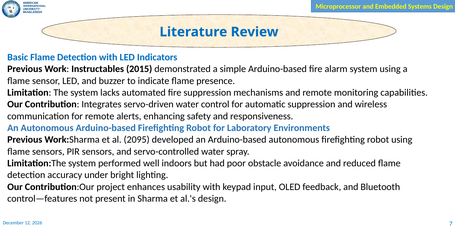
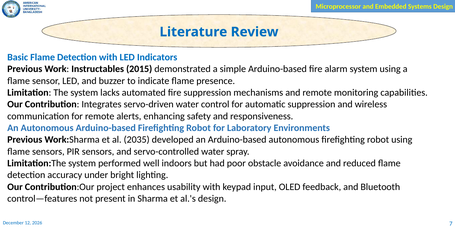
2095: 2095 -> 2035
